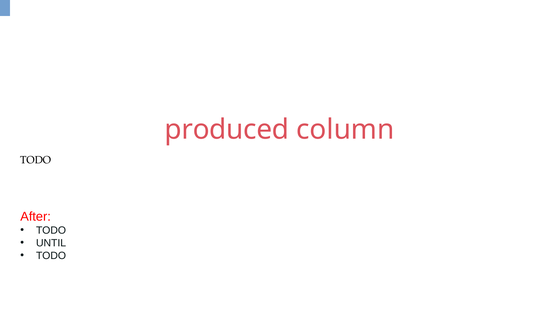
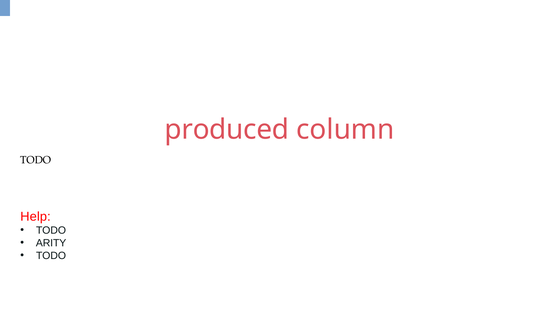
After: After -> Help
UNTIL: UNTIL -> ARITY
